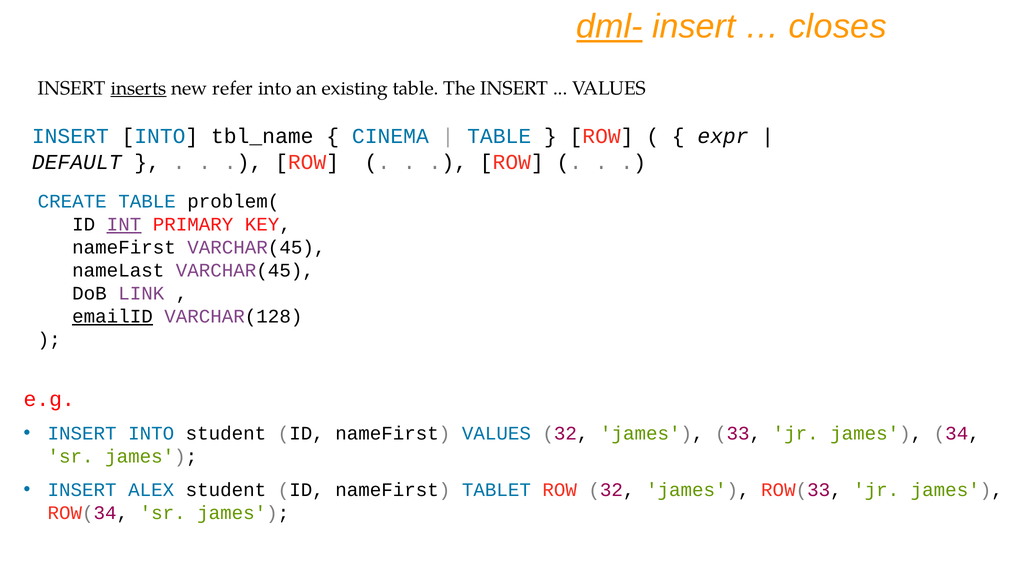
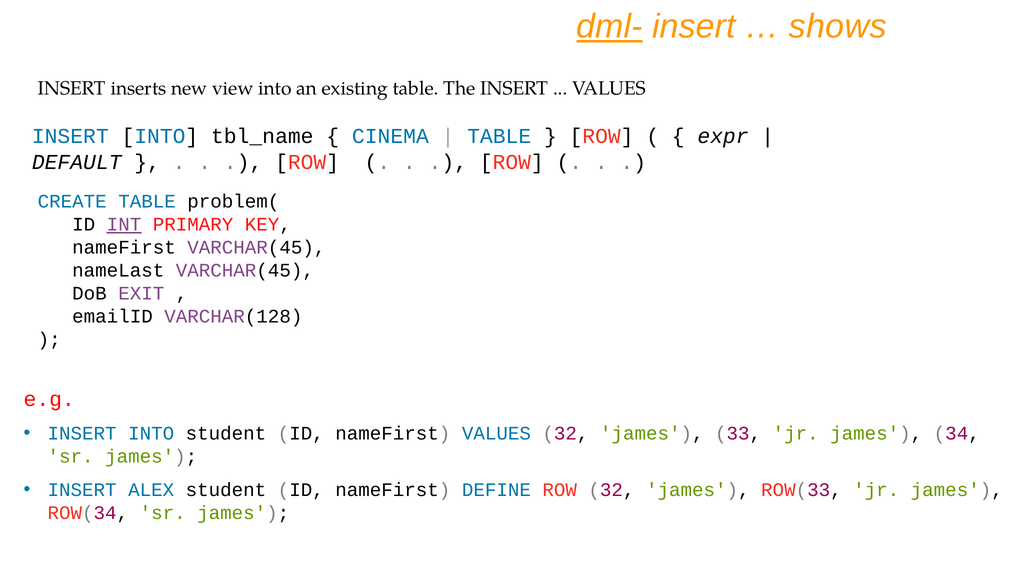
closes: closes -> shows
inserts underline: present -> none
refer: refer -> view
LINK: LINK -> EXIT
emailID underline: present -> none
TABLET: TABLET -> DEFINE
